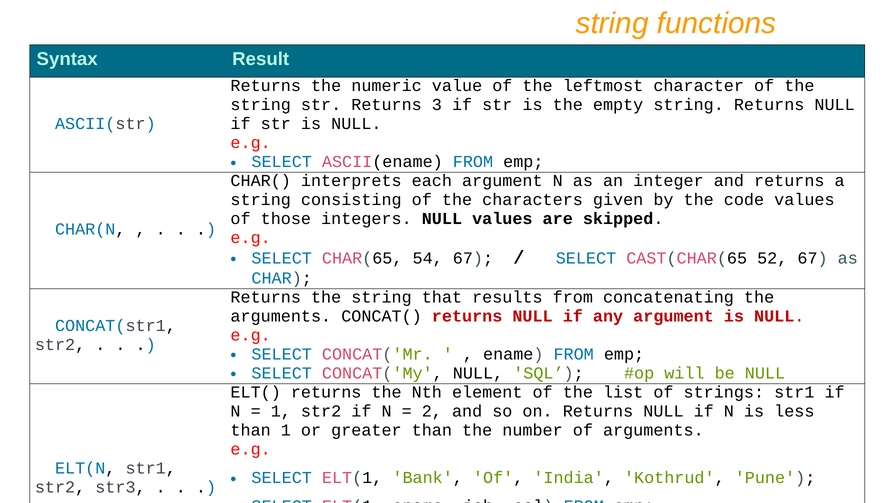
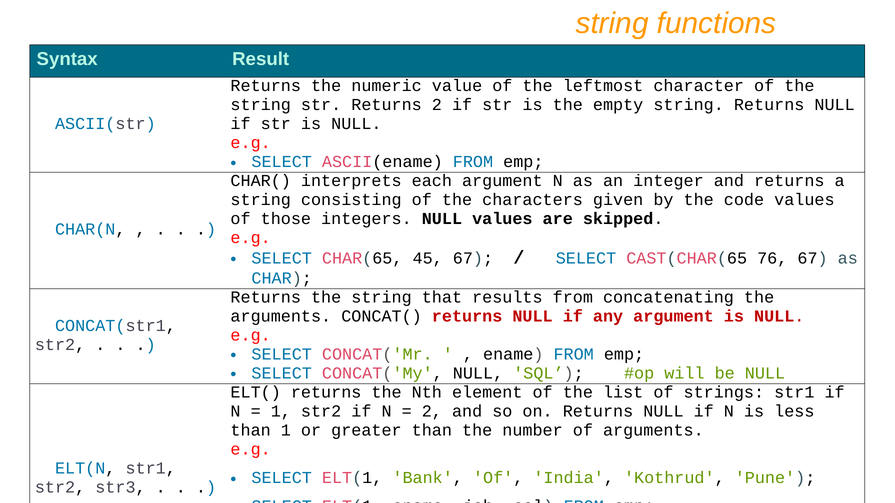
Returns 3: 3 -> 2
54: 54 -> 45
52: 52 -> 76
